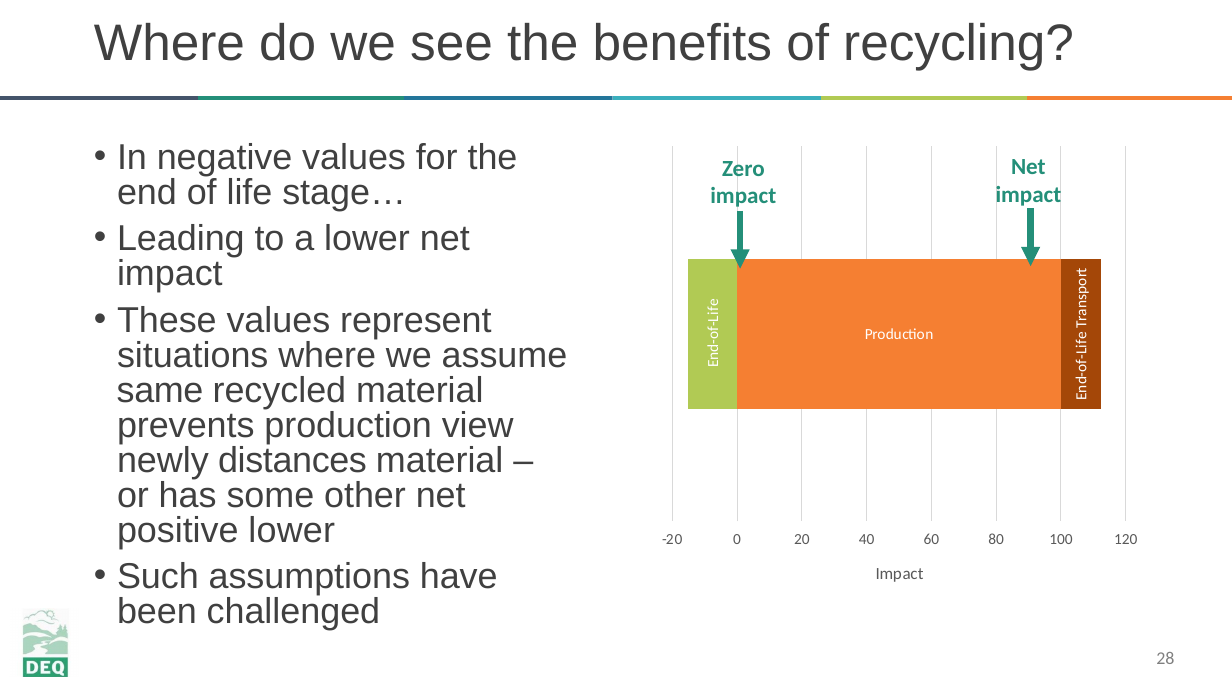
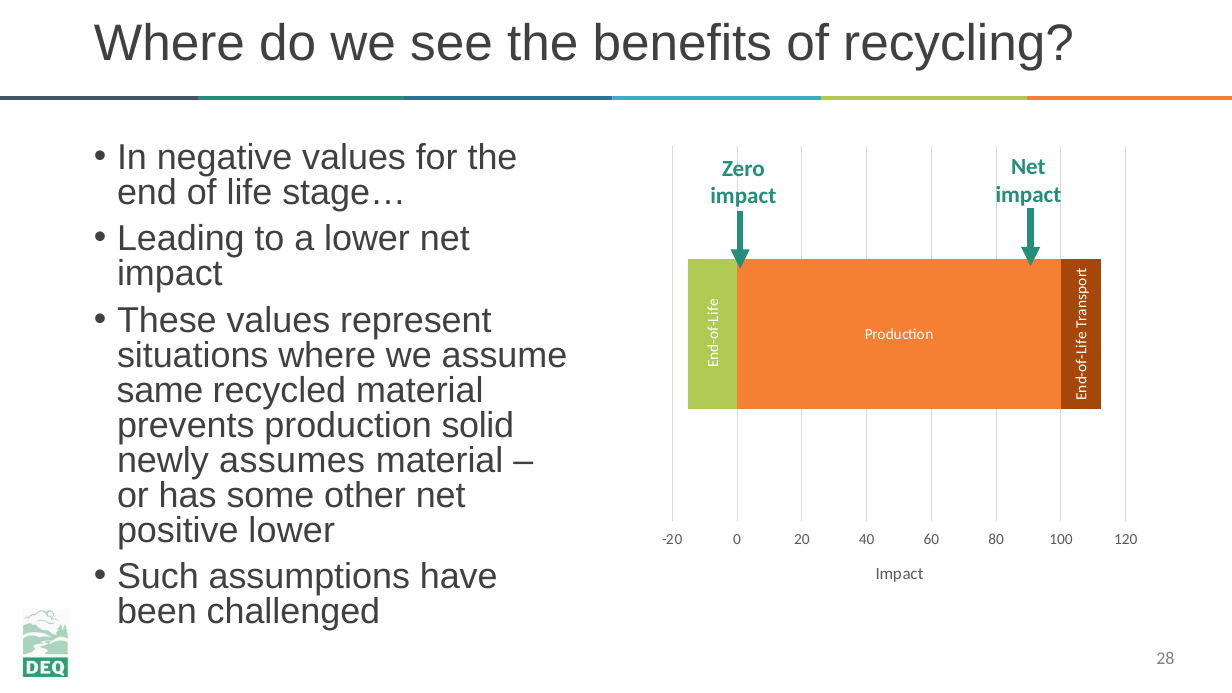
view: view -> solid
distances: distances -> assumes
